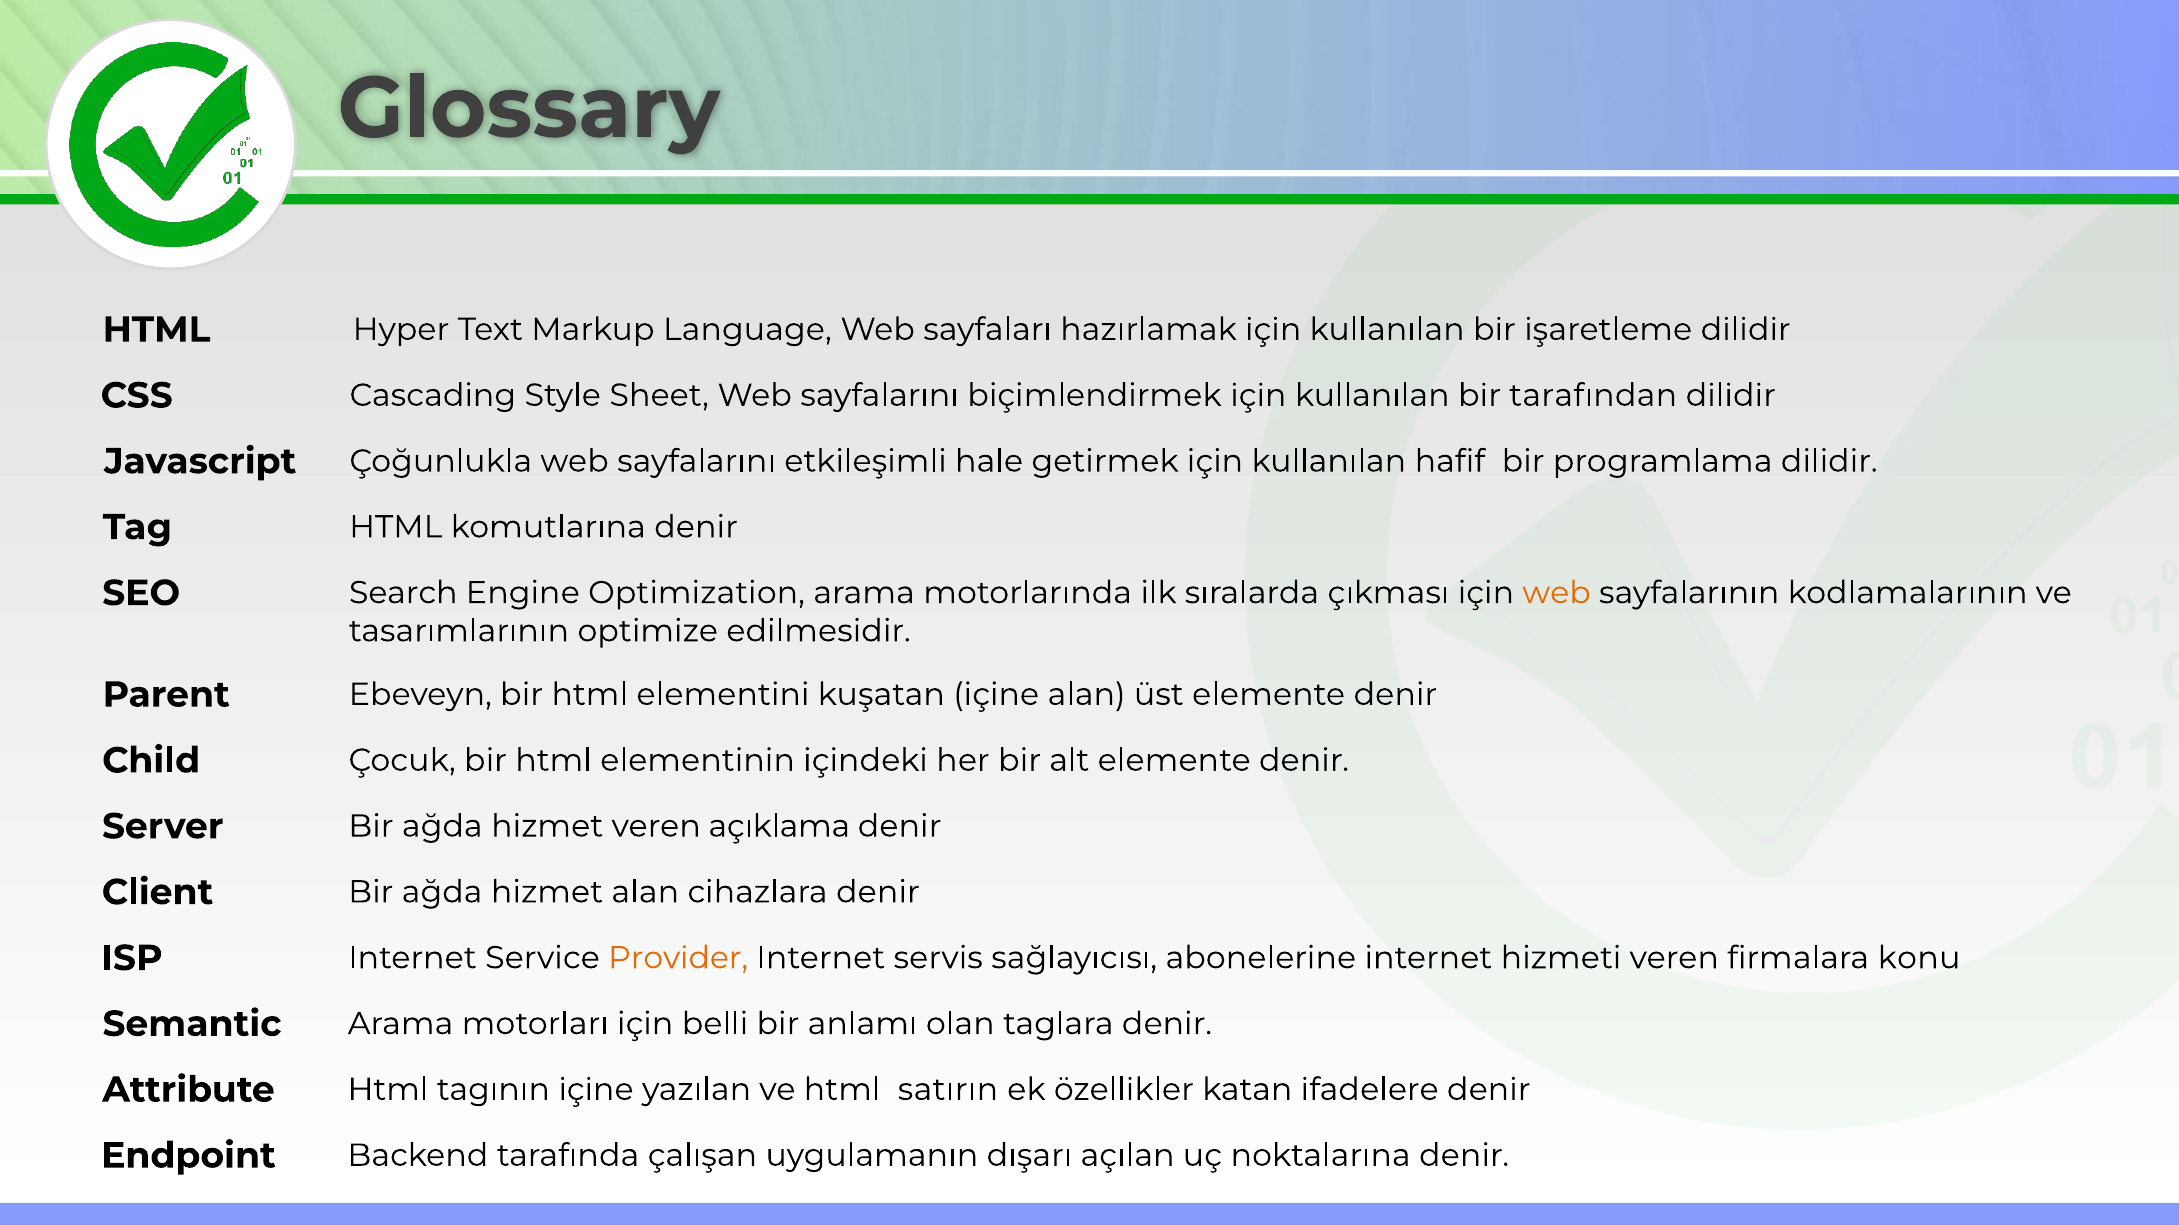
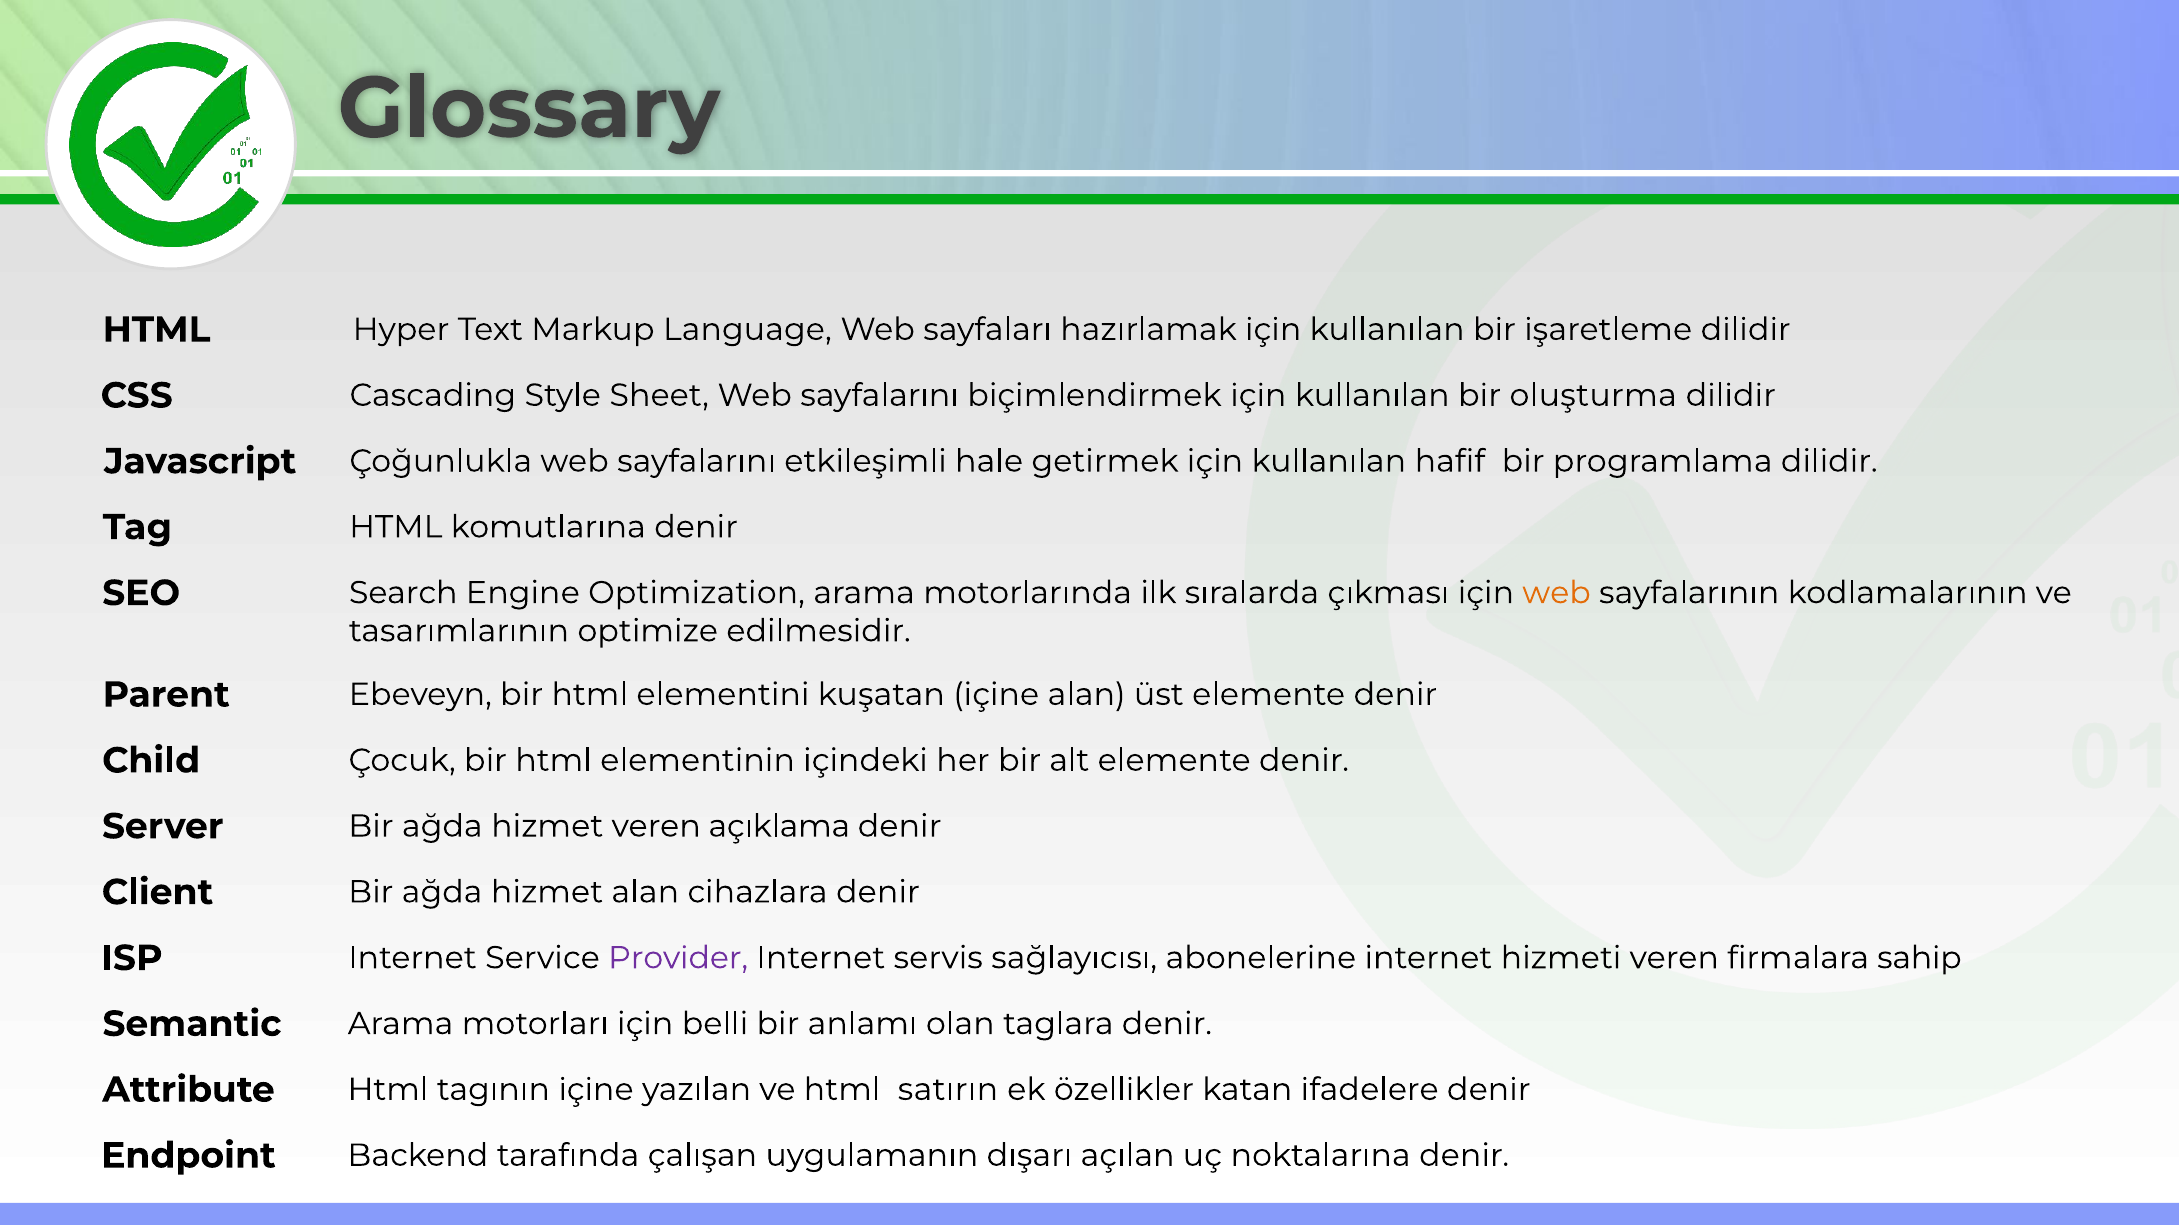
tarafından: tarafından -> oluşturma
Provider colour: orange -> purple
konu: konu -> sahip
